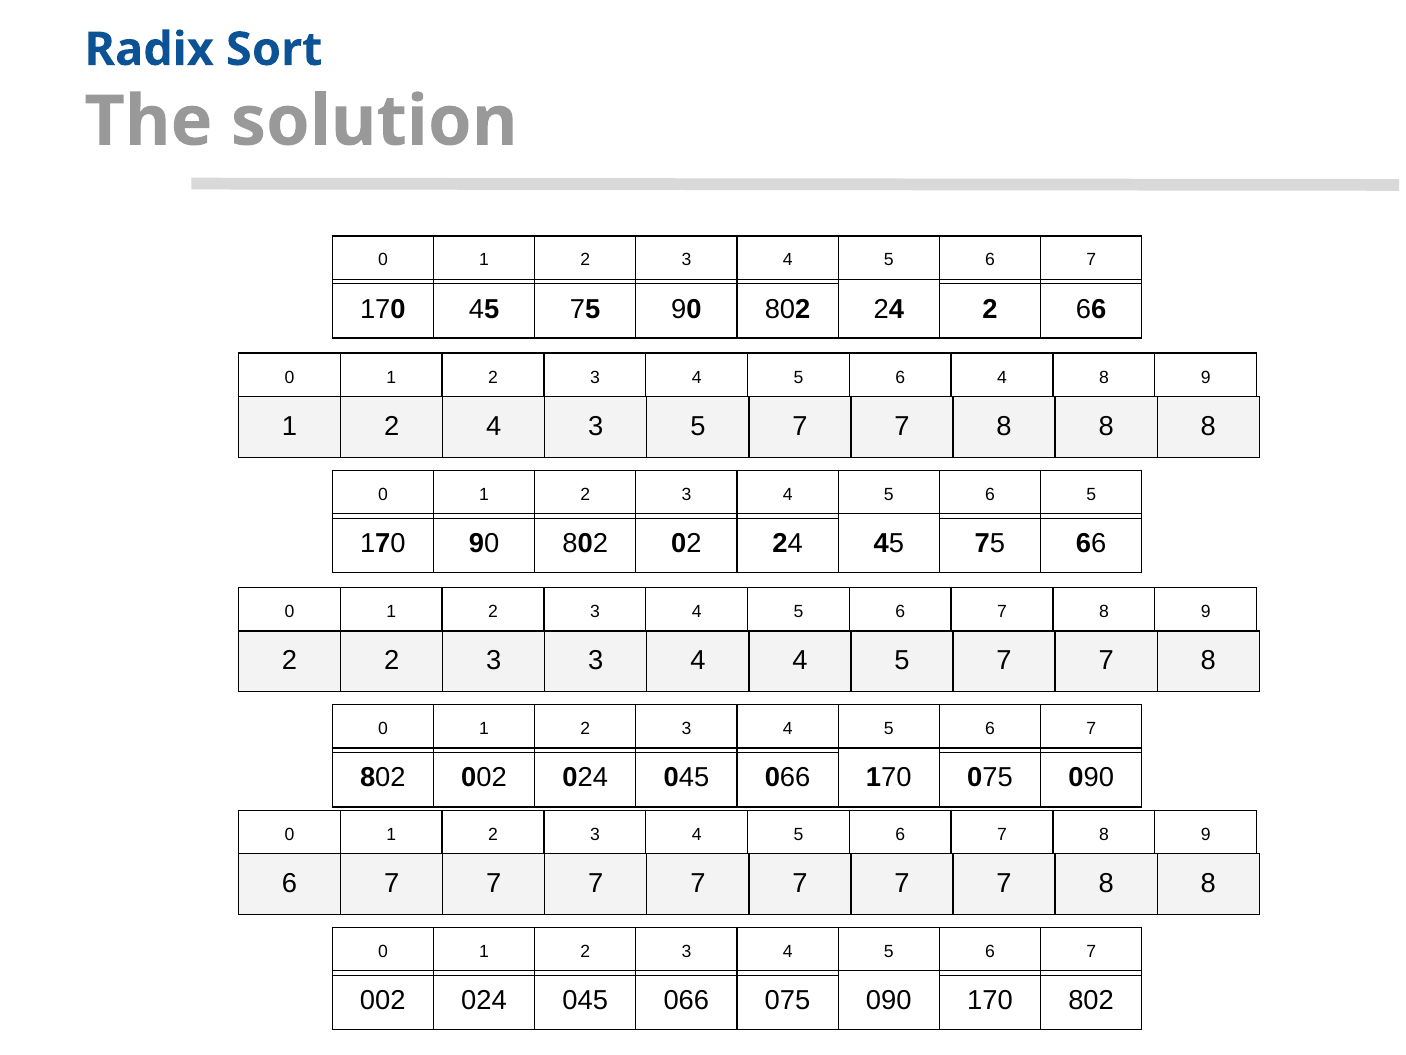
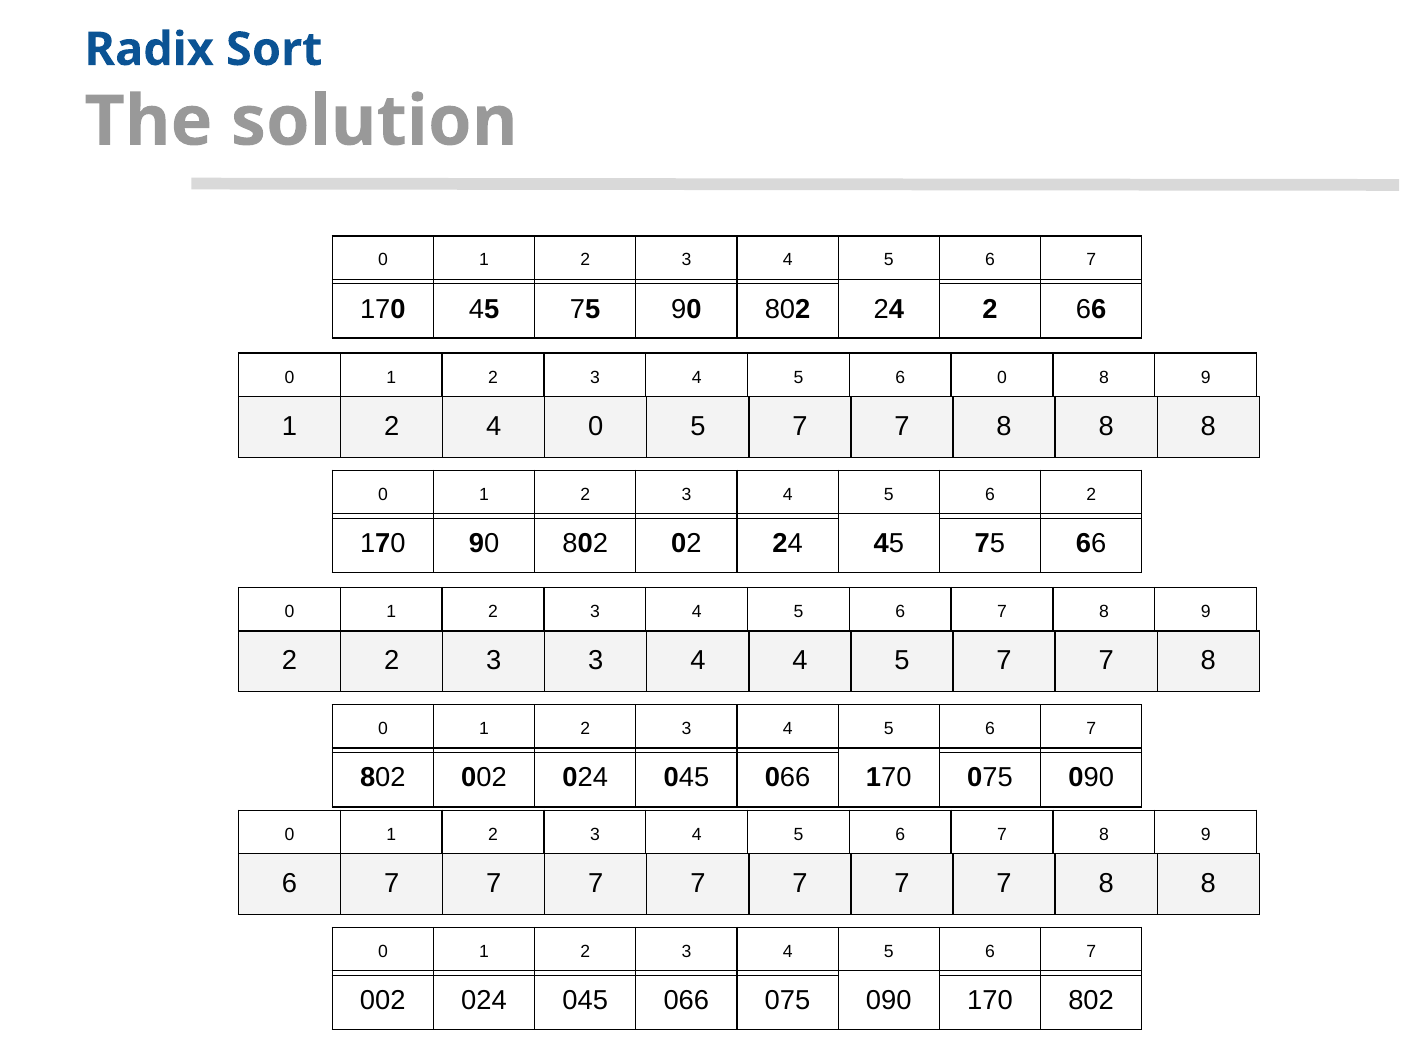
6 4: 4 -> 0
4 3: 3 -> 0
6 5: 5 -> 2
